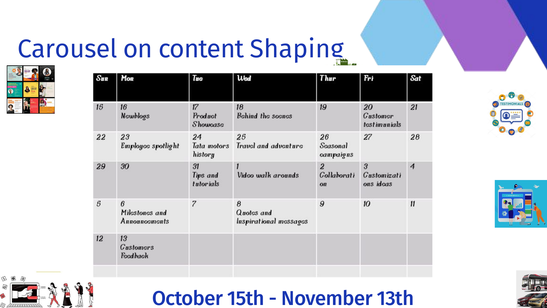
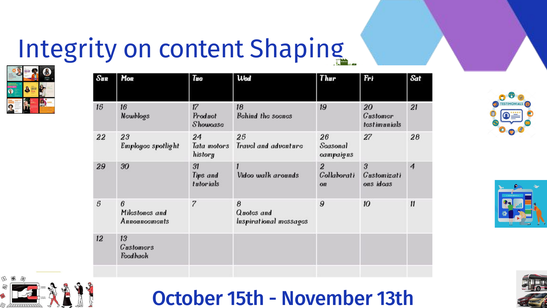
Carousel: Carousel -> Integrity
